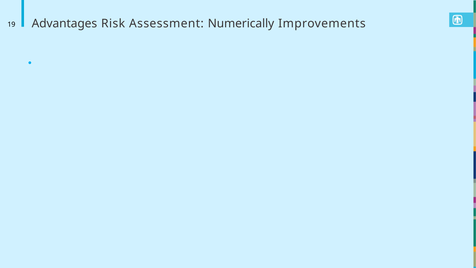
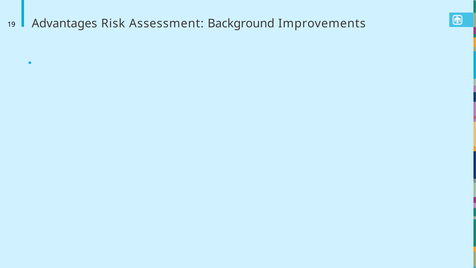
Numerically: Numerically -> Background
